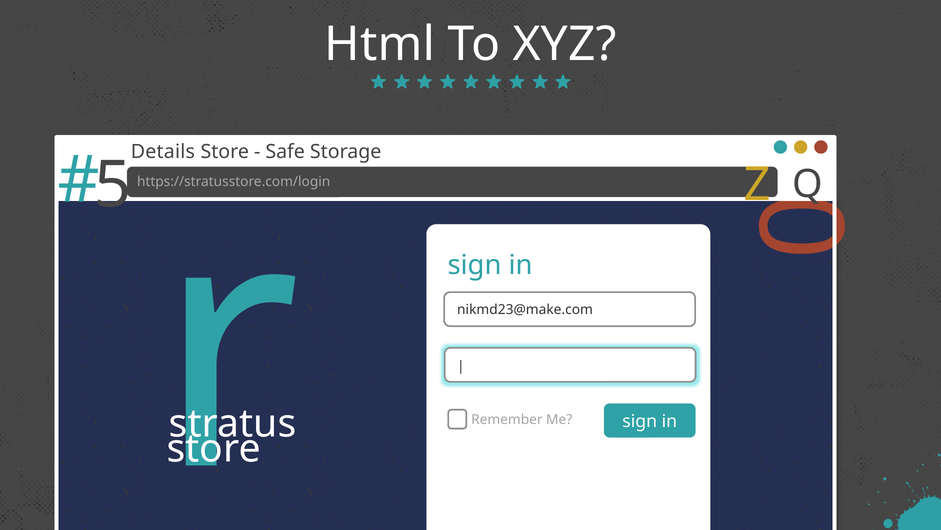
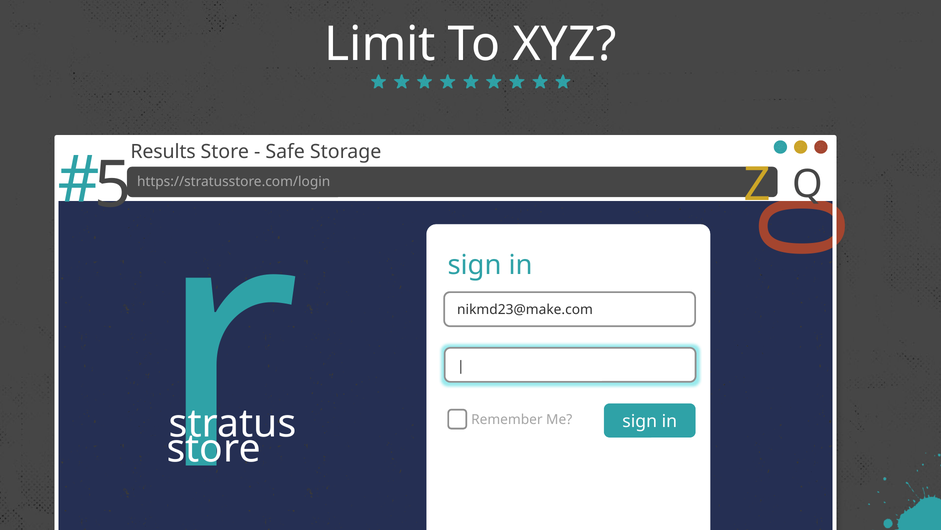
Html: Html -> Limit
Details: Details -> Results
